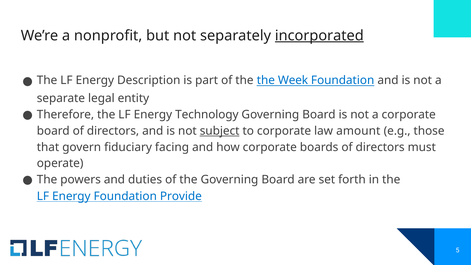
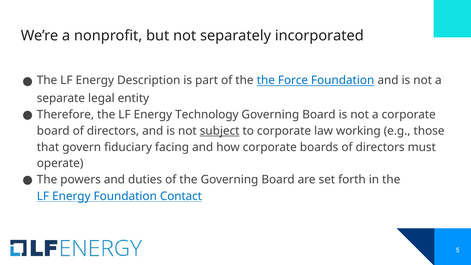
incorporated underline: present -> none
Week: Week -> Force
amount: amount -> working
Provide: Provide -> Contact
